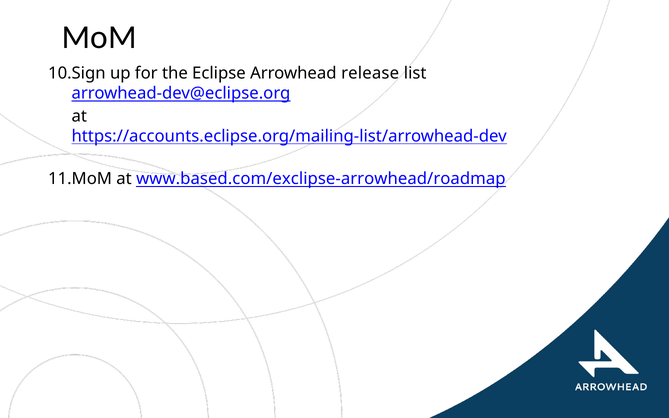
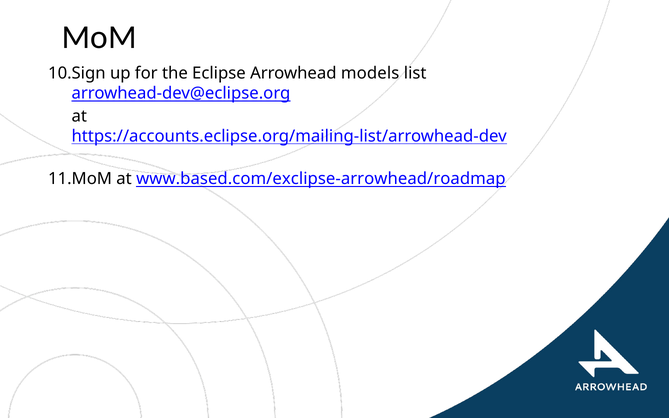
release: release -> models
